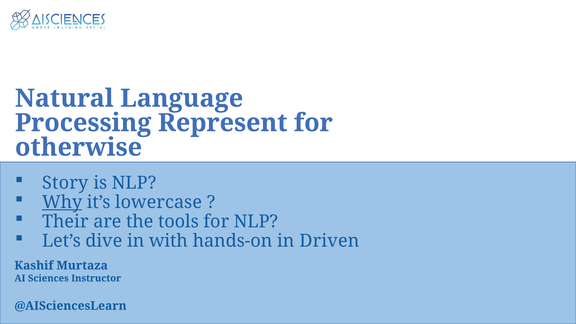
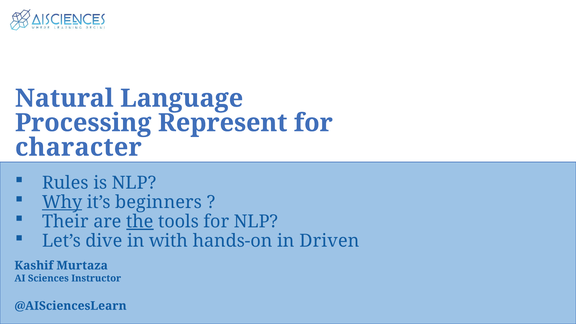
otherwise: otherwise -> character
Story: Story -> Rules
lowercase: lowercase -> beginners
the underline: none -> present
